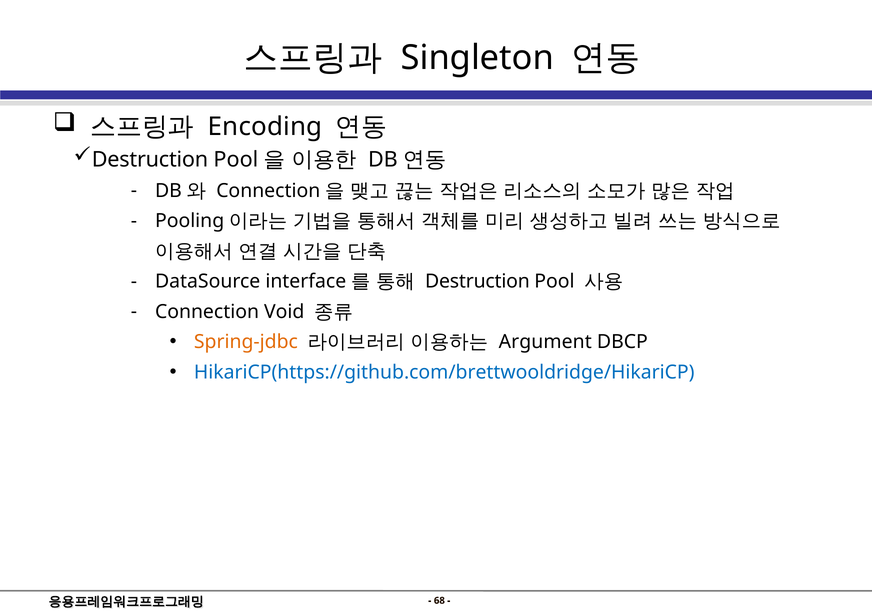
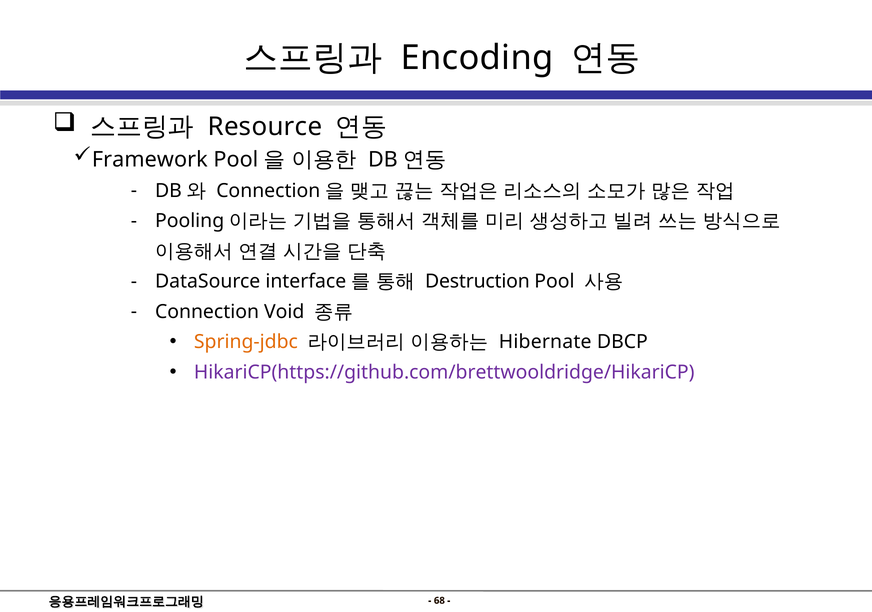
Singleton: Singleton -> Encoding
Encoding: Encoding -> Resource
Destruction at (150, 159): Destruction -> Framework
Argument: Argument -> Hibernate
HikariCP(https://github.com/brettwooldridge/HikariCP colour: blue -> purple
